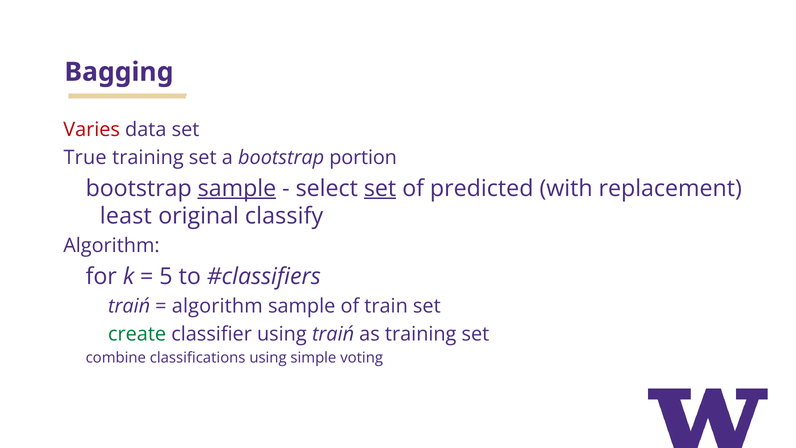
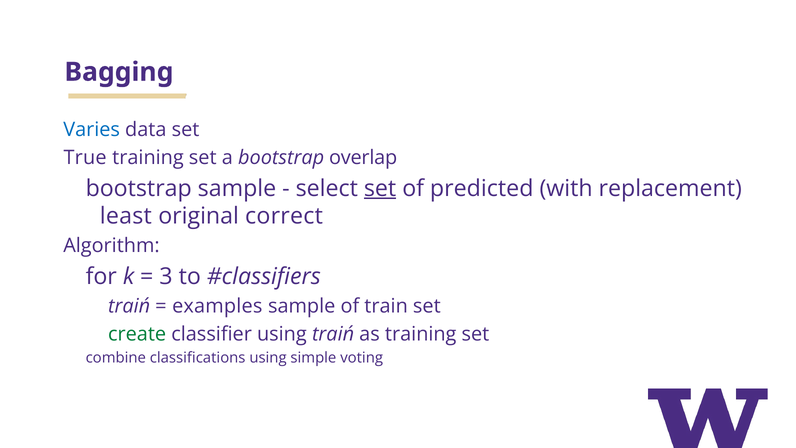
Varies colour: red -> blue
portion: portion -> overlap
sample at (237, 188) underline: present -> none
classify: classify -> correct
5: 5 -> 3
algorithm at (217, 306): algorithm -> examples
